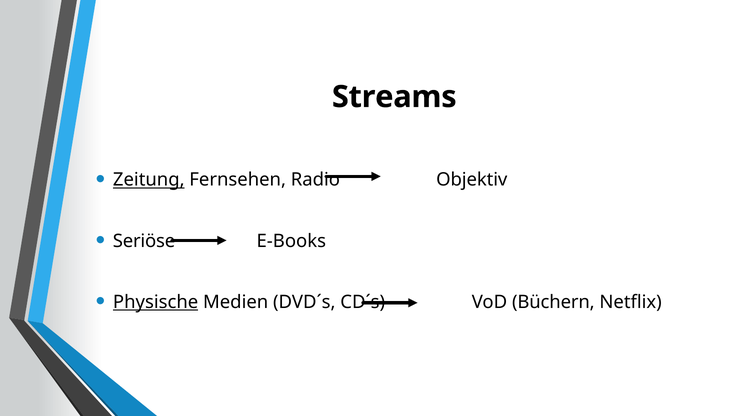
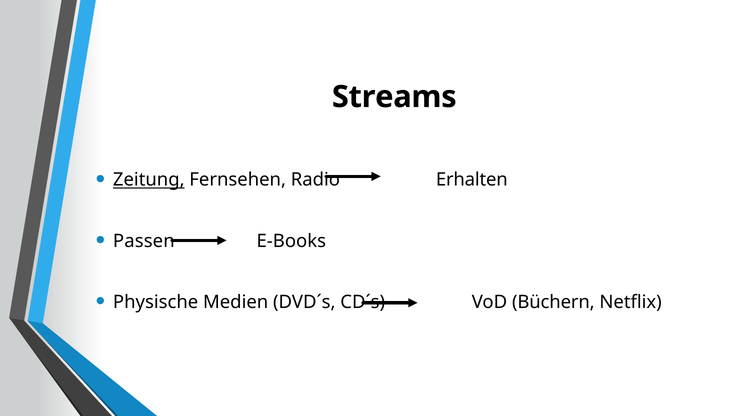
Objektiv: Objektiv -> Erhalten
Seriöse: Seriöse -> Passen
Physische underline: present -> none
